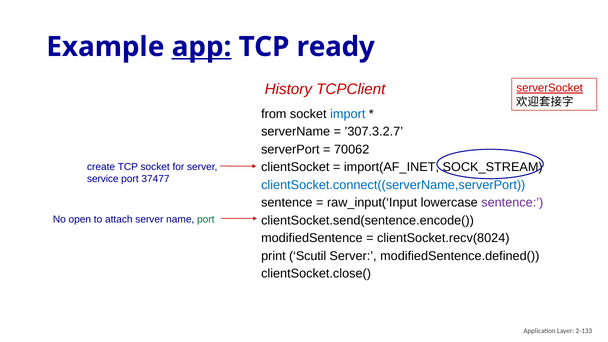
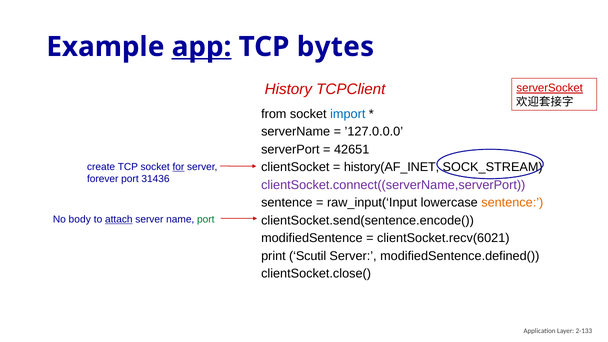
ready: ready -> bytes
’307.3.2.7: ’307.3.2.7 -> ’127.0.0.0
70062: 70062 -> 42651
import(AF_INET: import(AF_INET -> history(AF_INET
for underline: none -> present
service: service -> forever
37477: 37477 -> 31436
clientSocket.connect((serverName,serverPort colour: blue -> purple
sentence at (512, 203) colour: purple -> orange
open: open -> body
attach underline: none -> present
clientSocket.recv(8024: clientSocket.recv(8024 -> clientSocket.recv(6021
